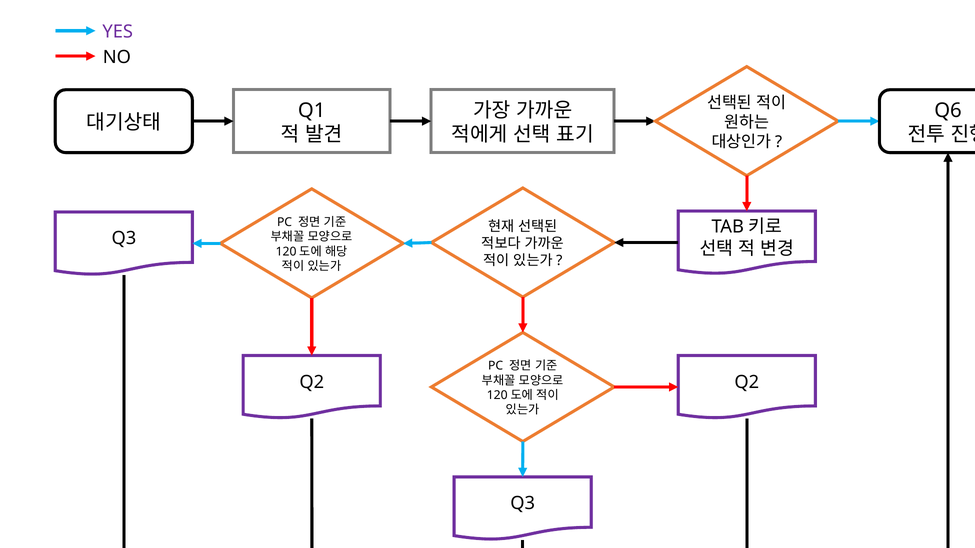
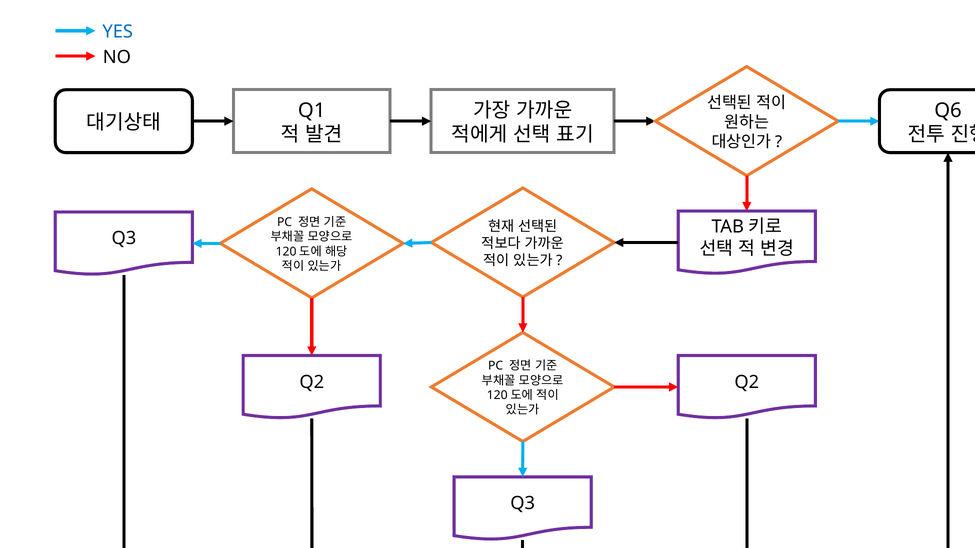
YES colour: purple -> blue
